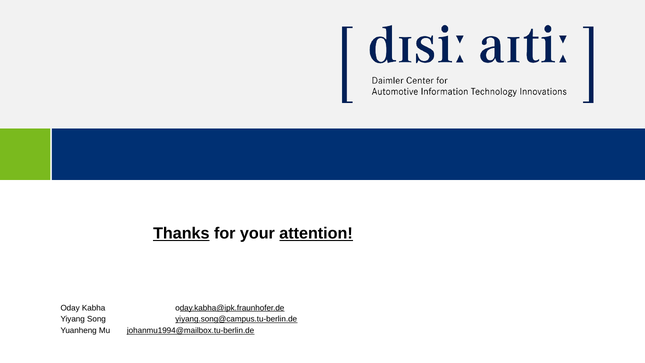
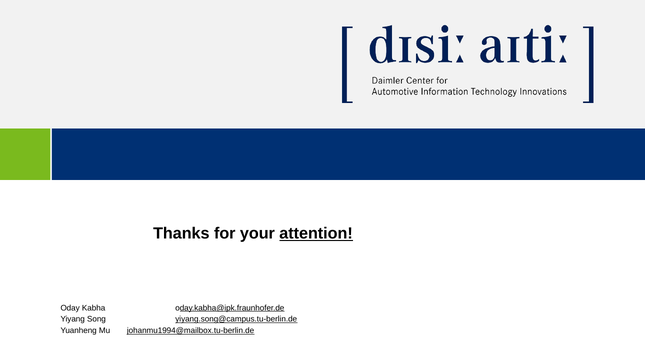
Thanks underline: present -> none
